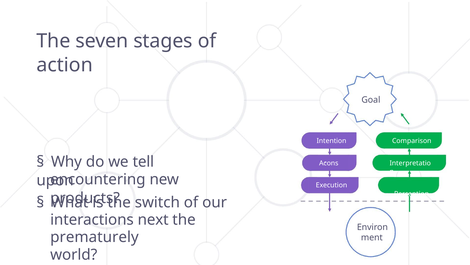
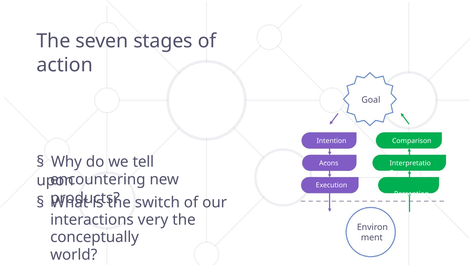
next: next -> very
prematurely: prematurely -> conceptually
